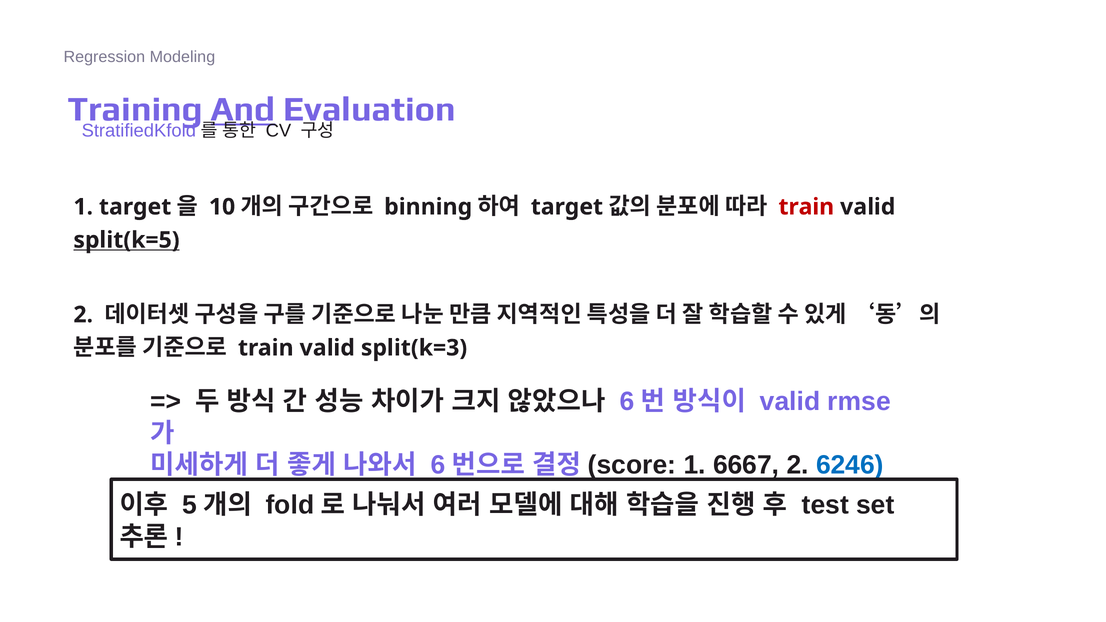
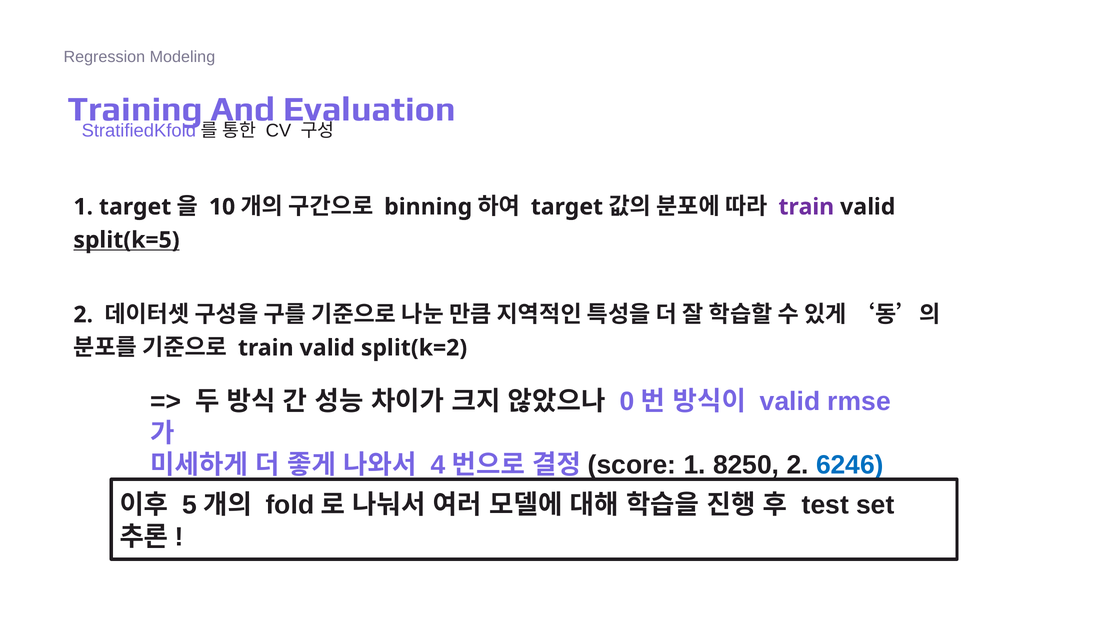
And underline: present -> none
train at (806, 207) colour: red -> purple
split(k=3: split(k=3 -> split(k=2
6 at (627, 402): 6 -> 0
6 at (438, 465): 6 -> 4
6667: 6667 -> 8250
